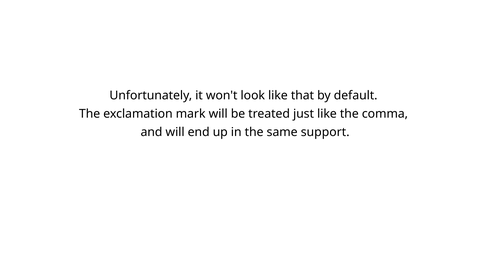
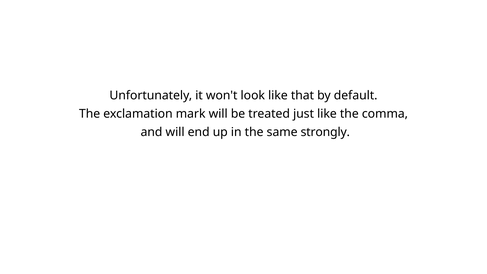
support: support -> strongly
